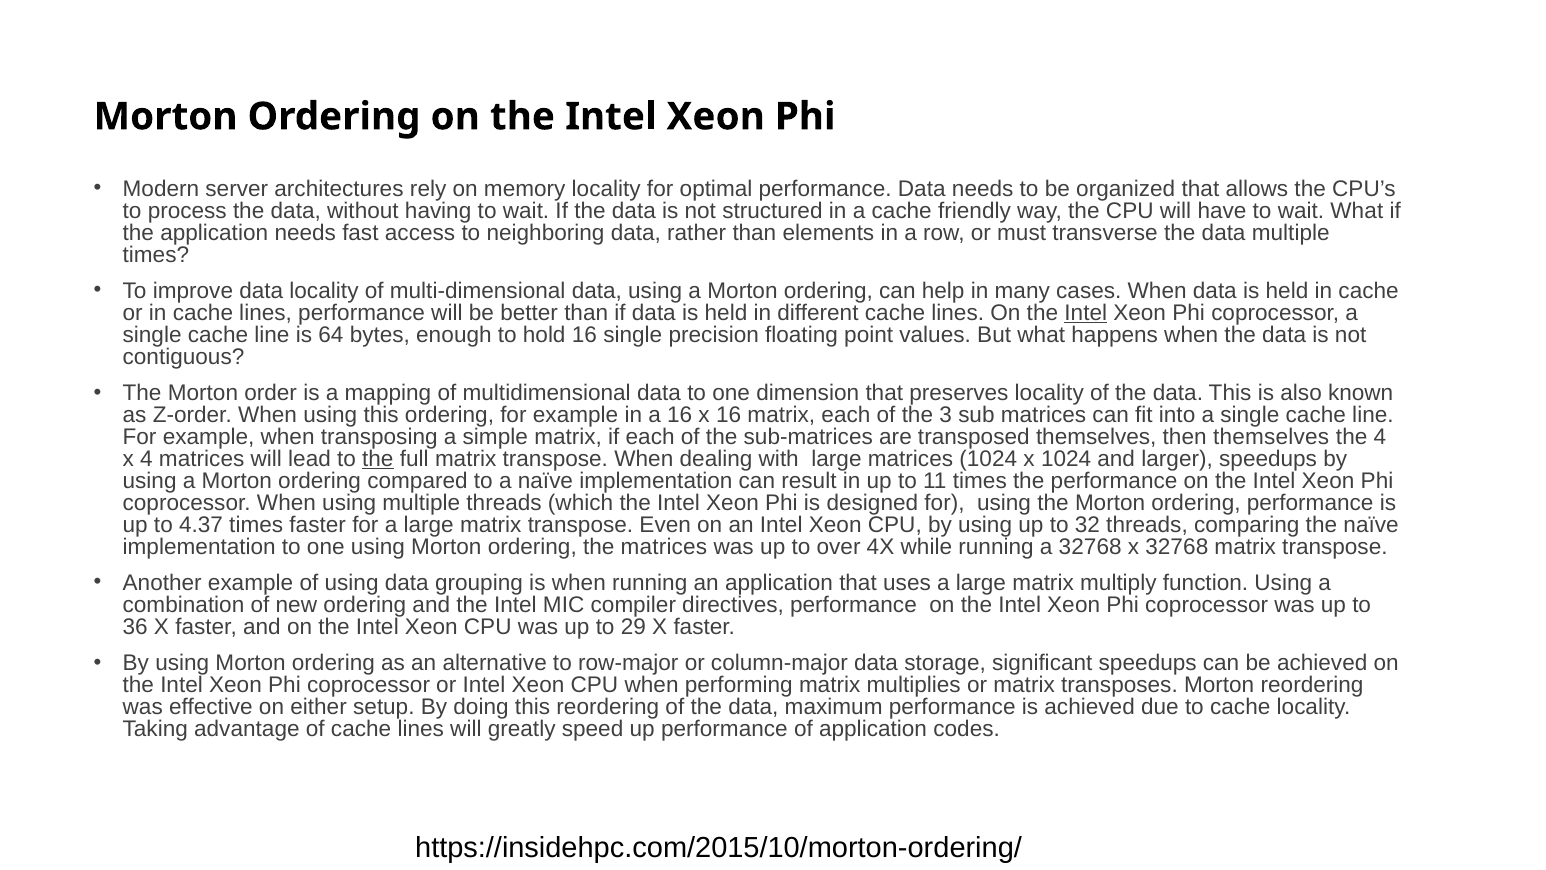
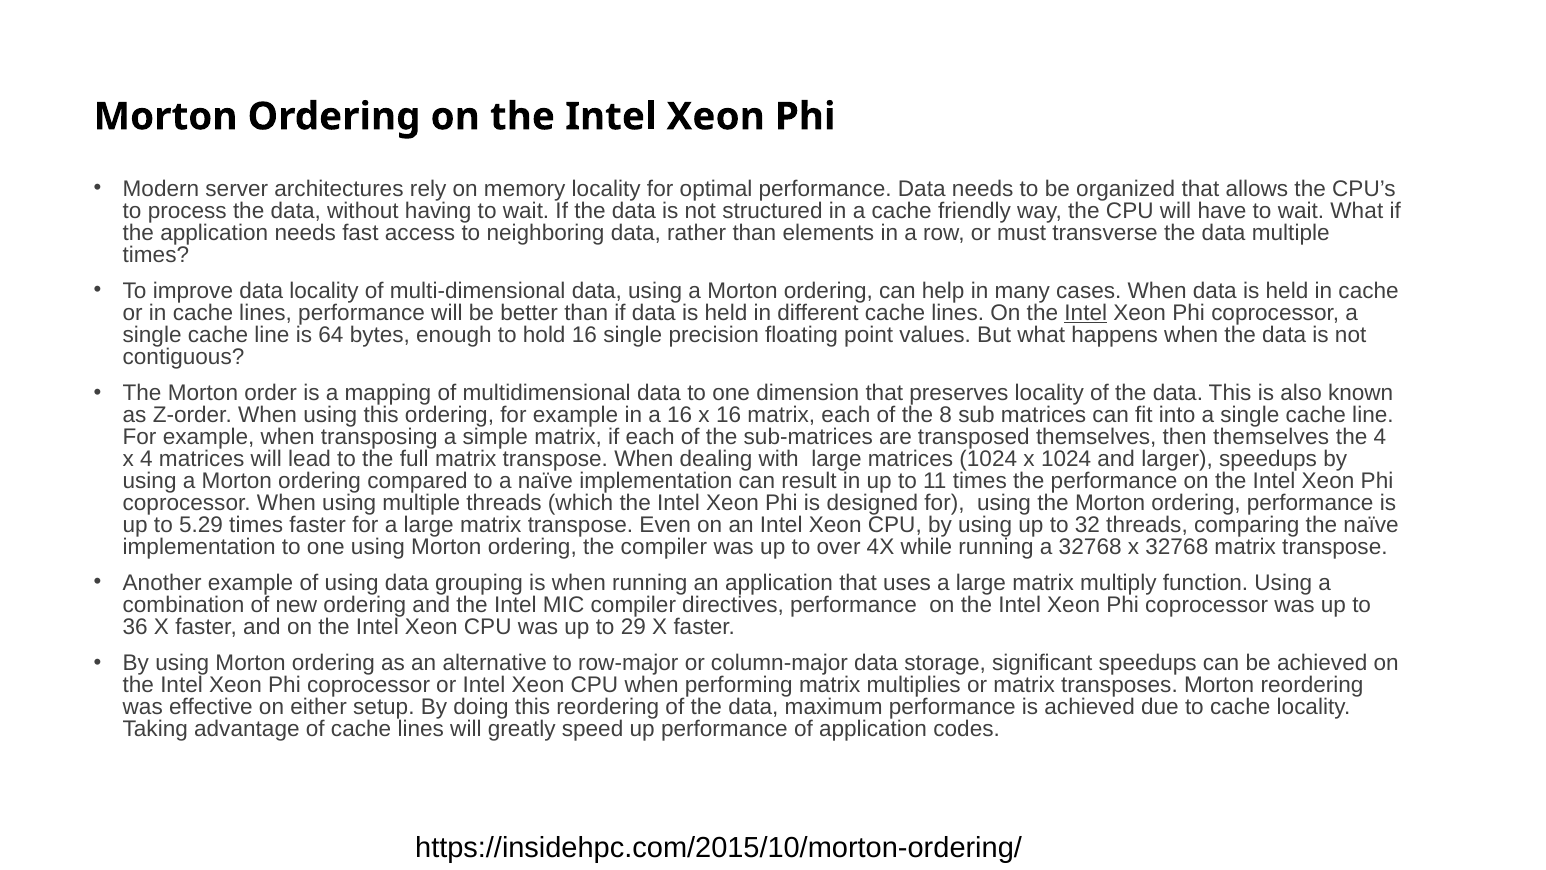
3: 3 -> 8
the at (378, 459) underline: present -> none
4.37: 4.37 -> 5.29
the matrices: matrices -> compiler
